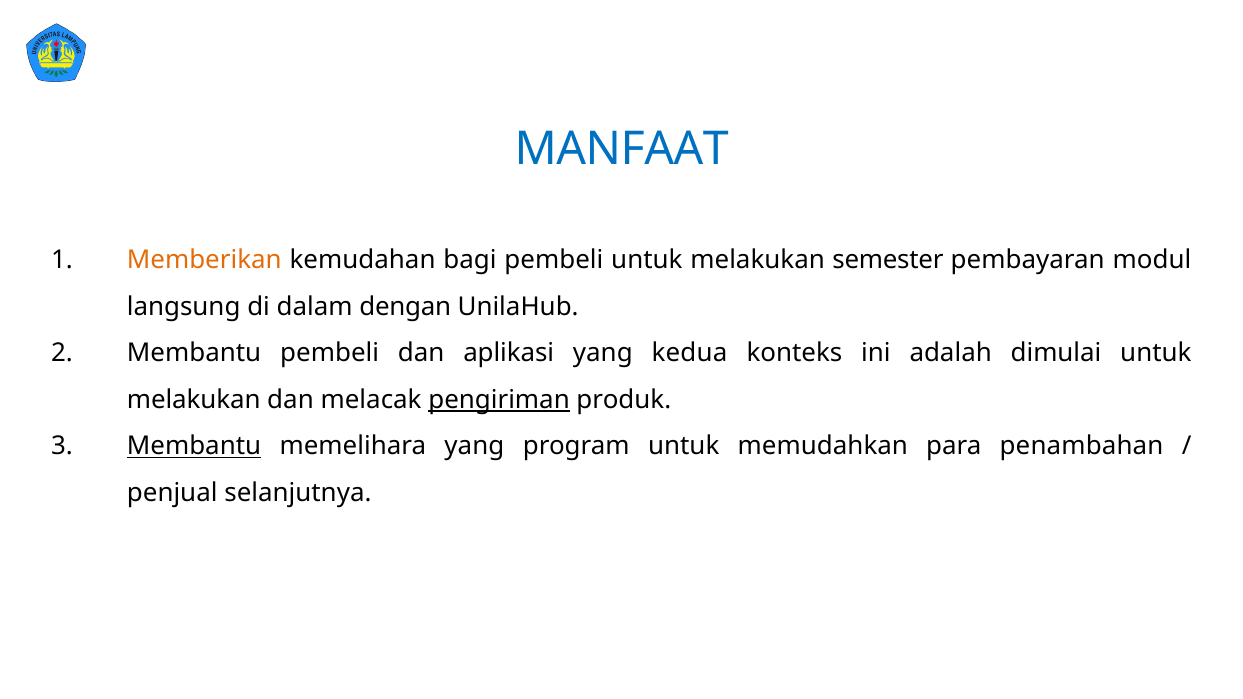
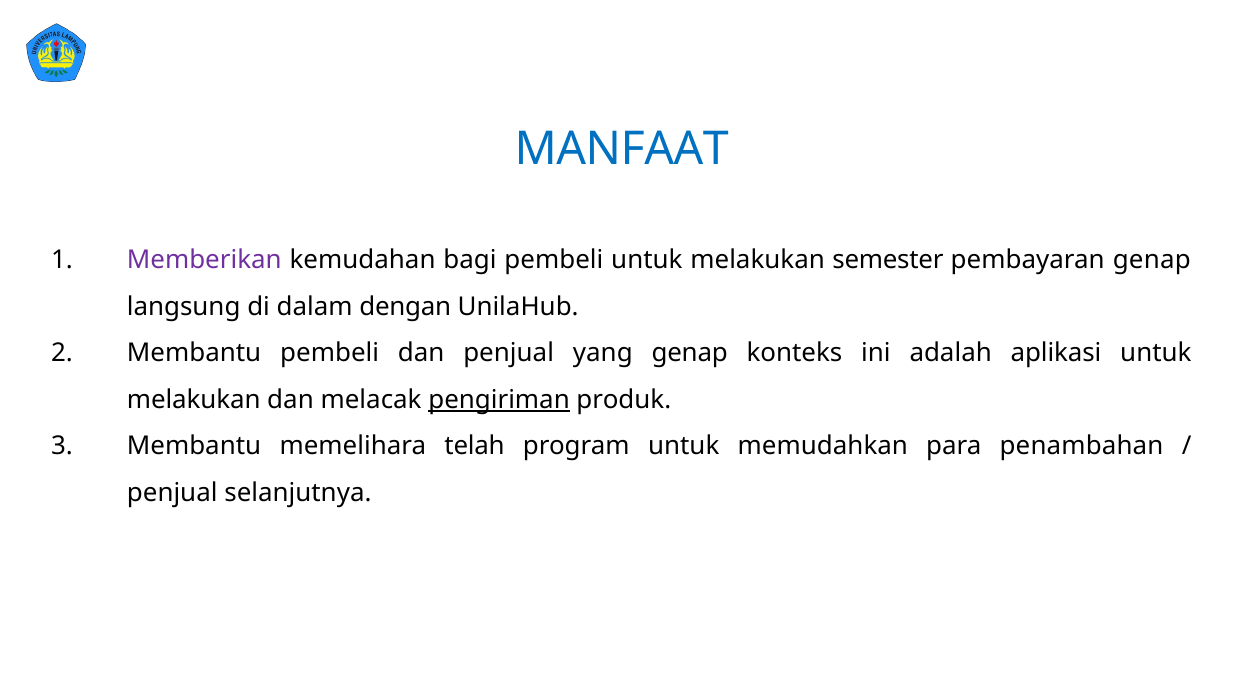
Memberikan colour: orange -> purple
pembayaran modul: modul -> genap
dan aplikasi: aplikasi -> penjual
yang kedua: kedua -> genap
dimulai: dimulai -> aplikasi
Membantu at (194, 446) underline: present -> none
memelihara yang: yang -> telah
